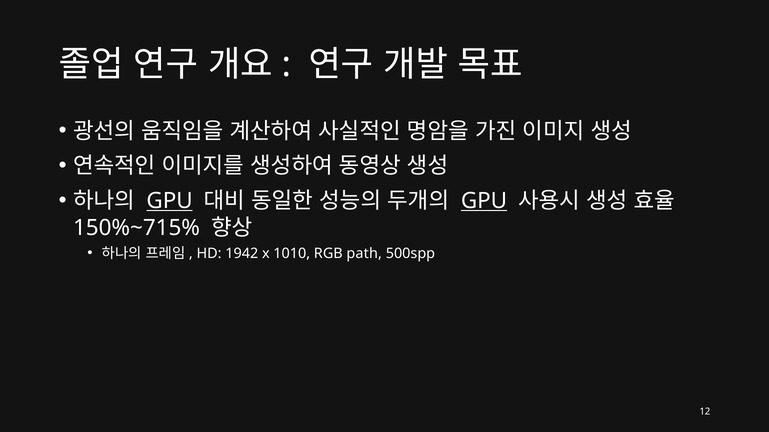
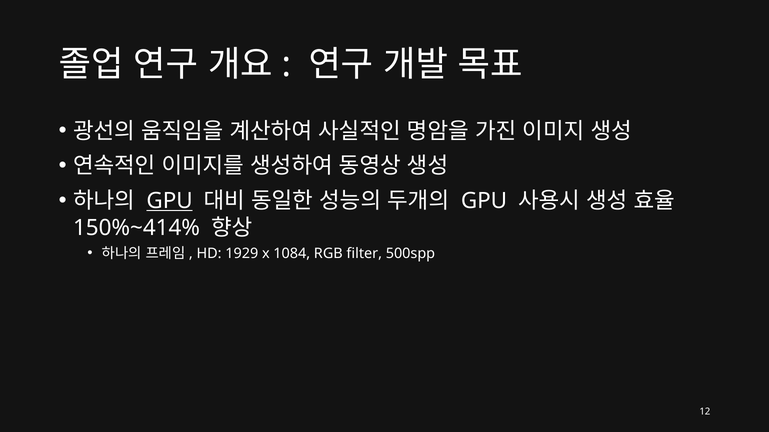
GPU at (484, 201) underline: present -> none
150%~715%: 150%~715% -> 150%~414%
1942: 1942 -> 1929
1010: 1010 -> 1084
path: path -> filter
